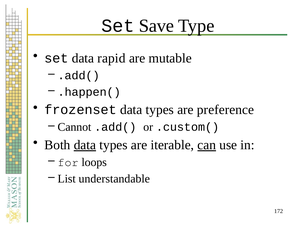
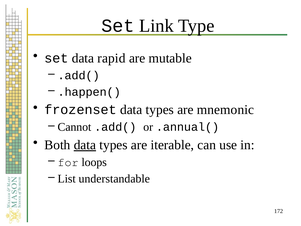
Save: Save -> Link
preference: preference -> mnemonic
.custom(: .custom( -> .annual(
can underline: present -> none
